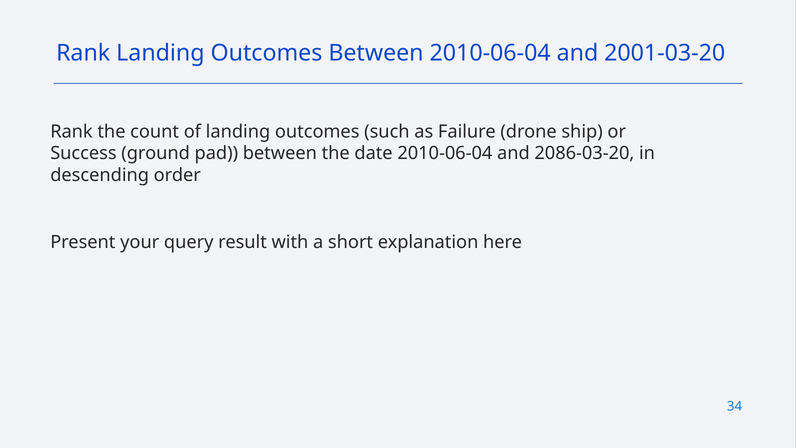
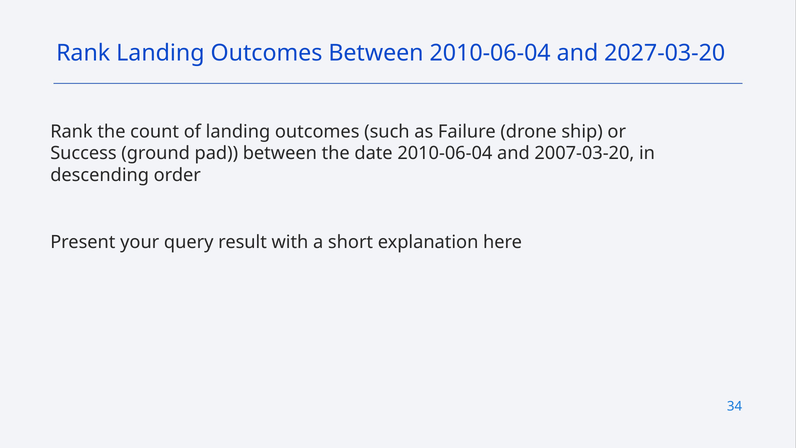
2001-03-20: 2001-03-20 -> 2027-03-20
2086-03-20: 2086-03-20 -> 2007-03-20
